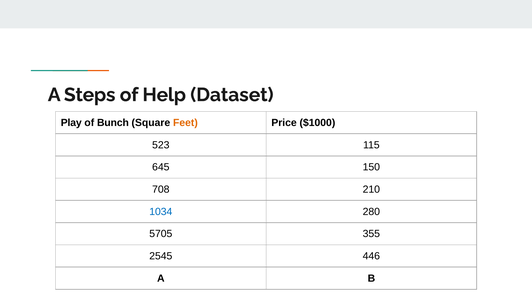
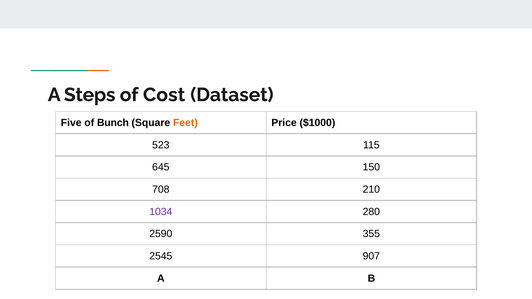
Help: Help -> Cost
Play: Play -> Five
1034 colour: blue -> purple
5705: 5705 -> 2590
446: 446 -> 907
